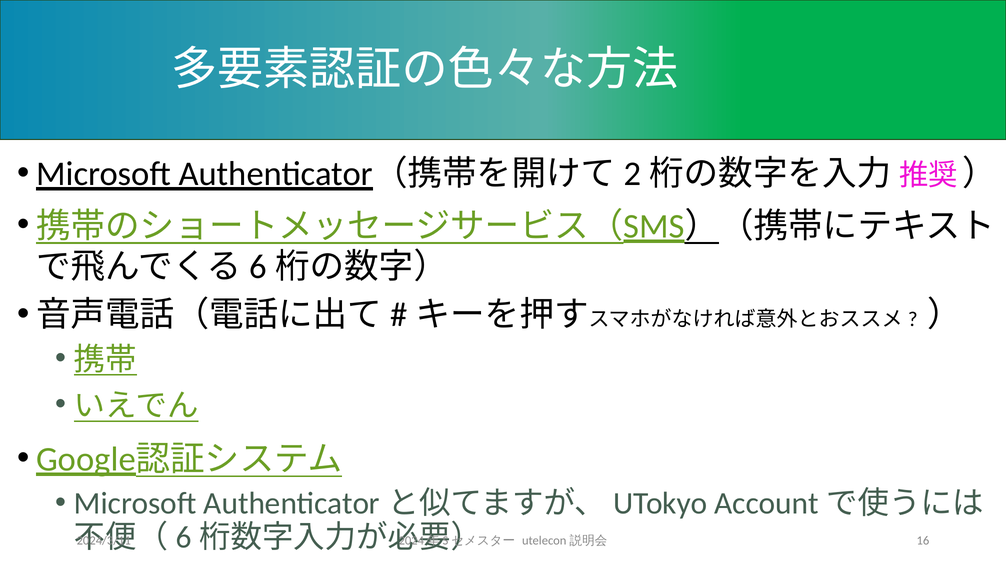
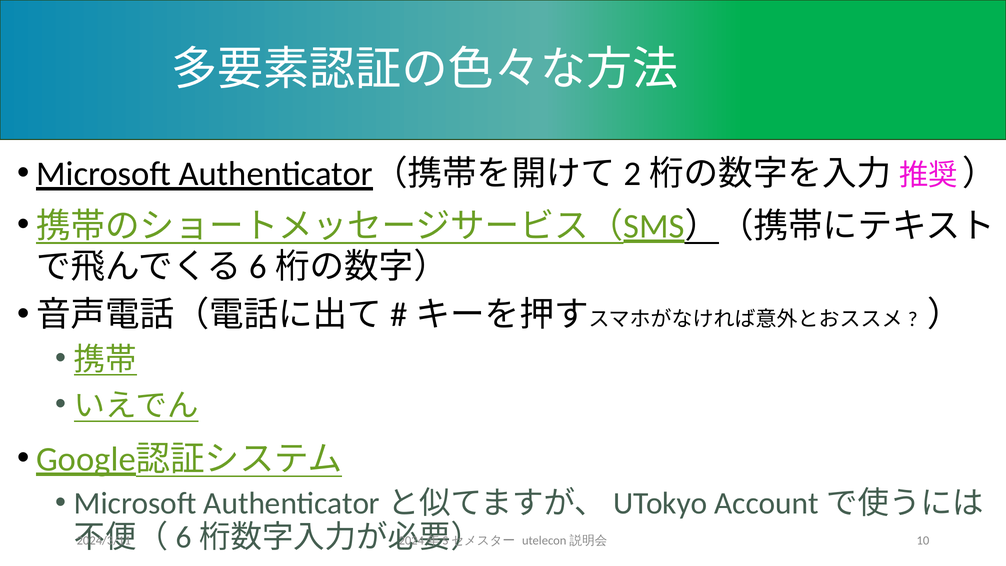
16: 16 -> 10
